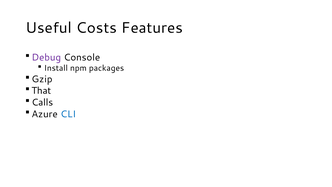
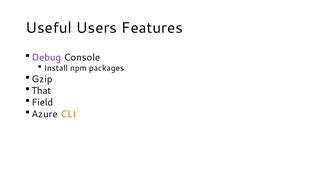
Costs: Costs -> Users
Calls: Calls -> Field
CLI colour: blue -> orange
